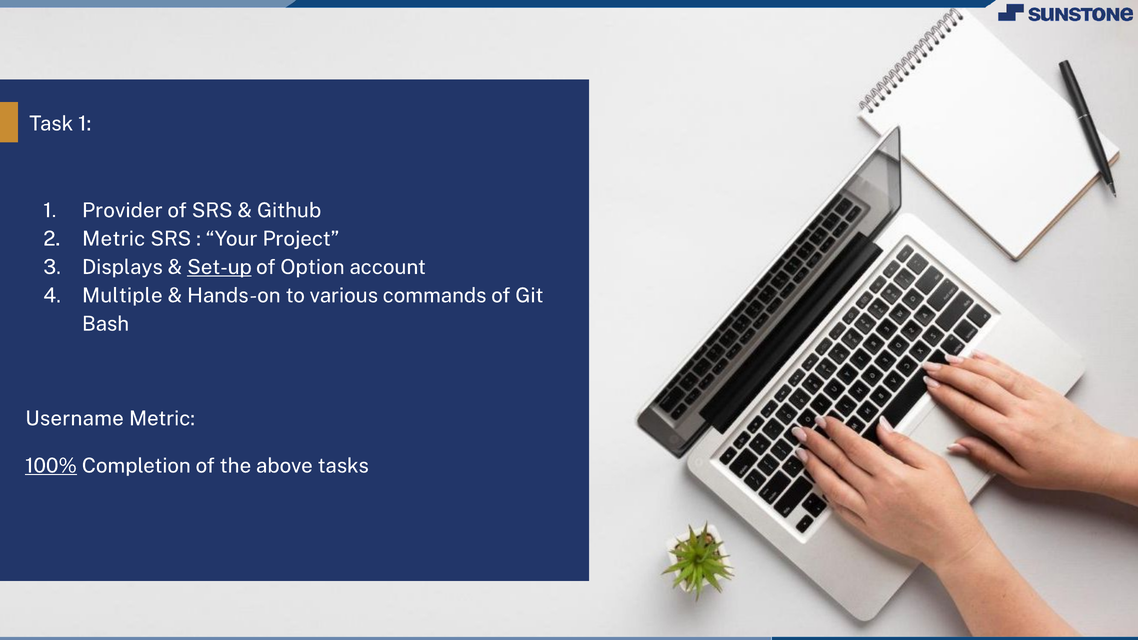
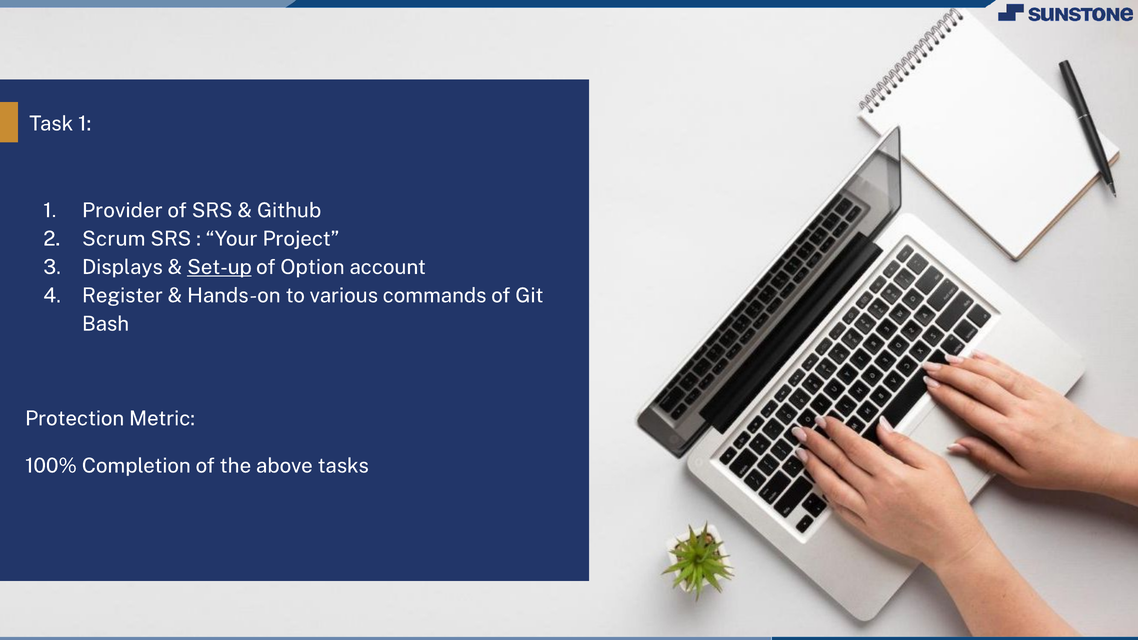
Metric at (114, 239): Metric -> Scrum
Multiple: Multiple -> Register
Username: Username -> Protection
100% underline: present -> none
